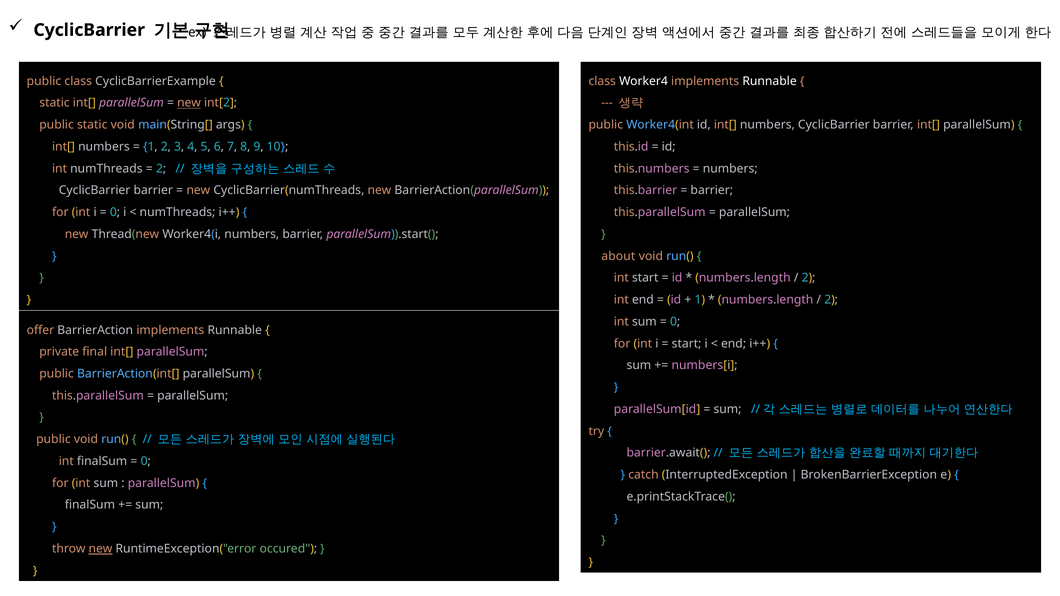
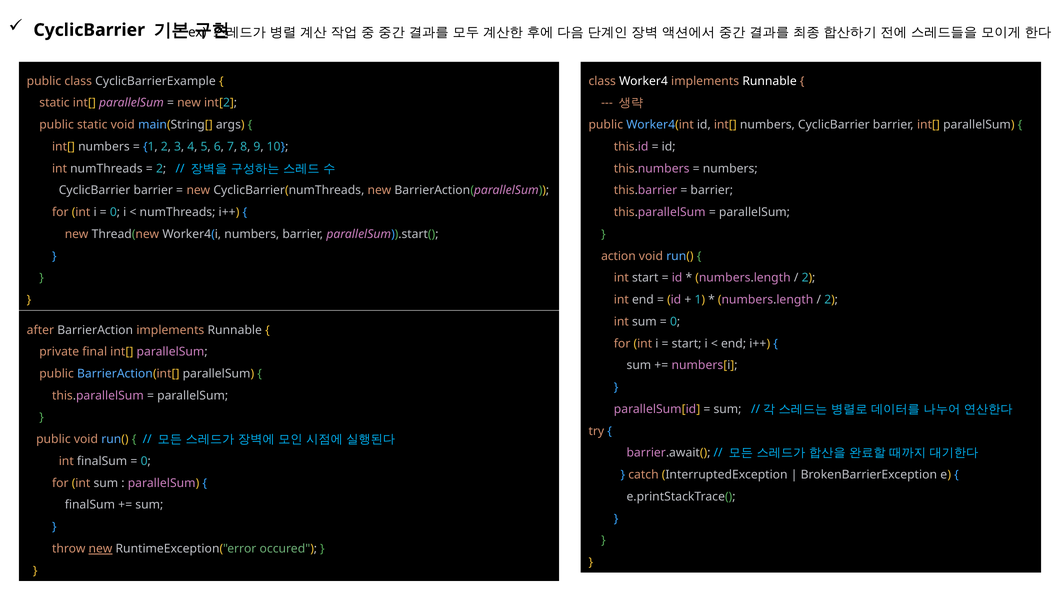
new at (189, 103) underline: present -> none
about: about -> action
offer: offer -> after
